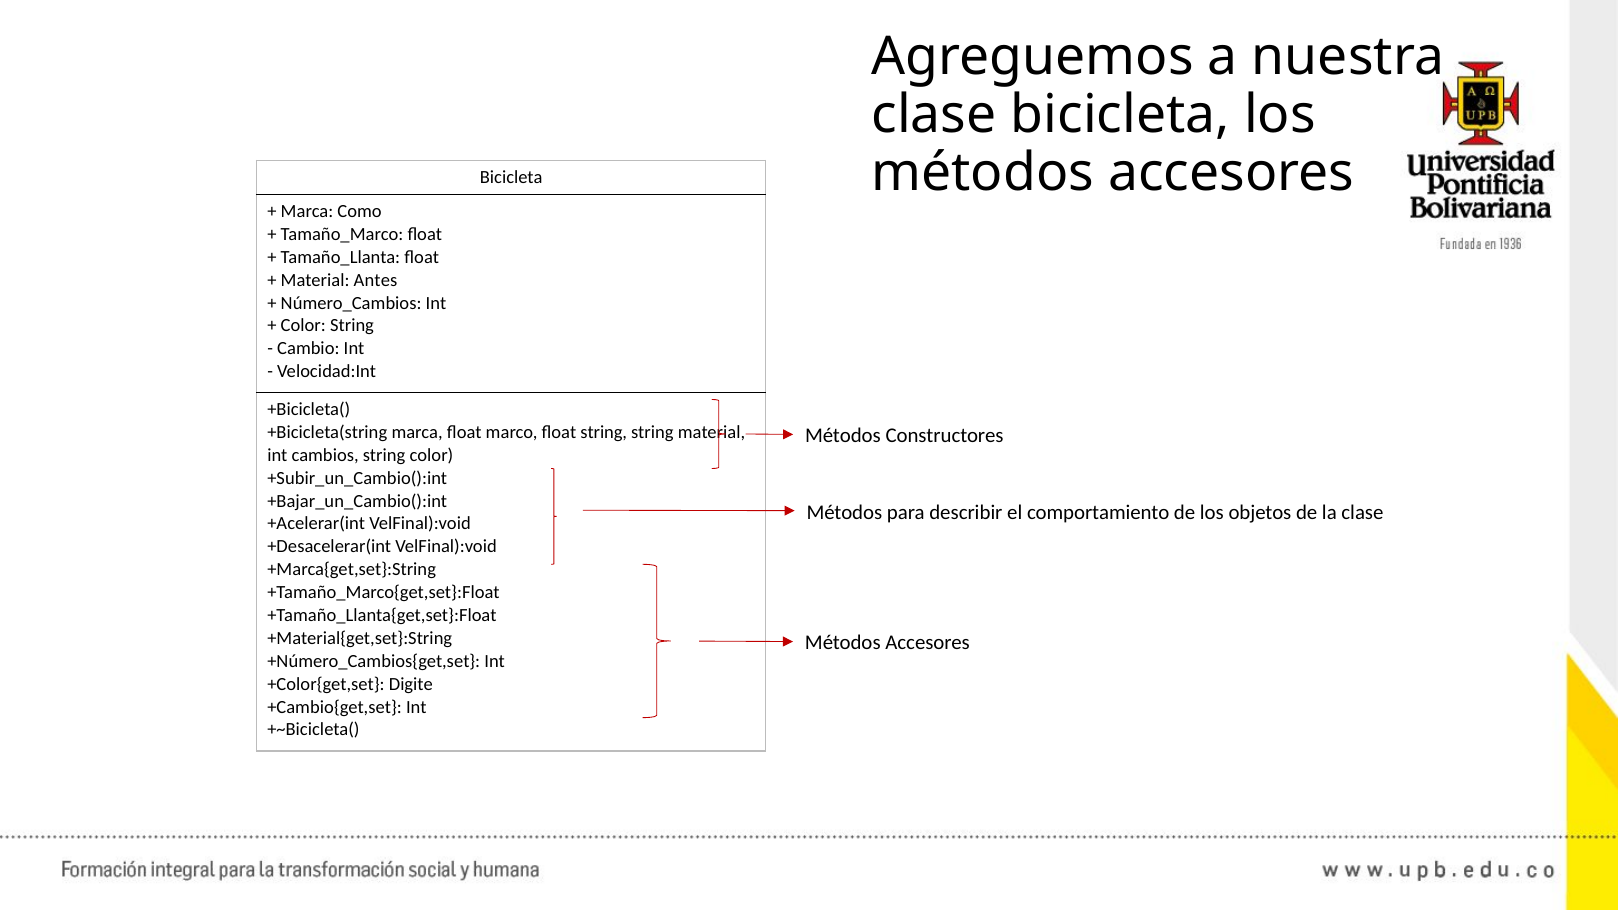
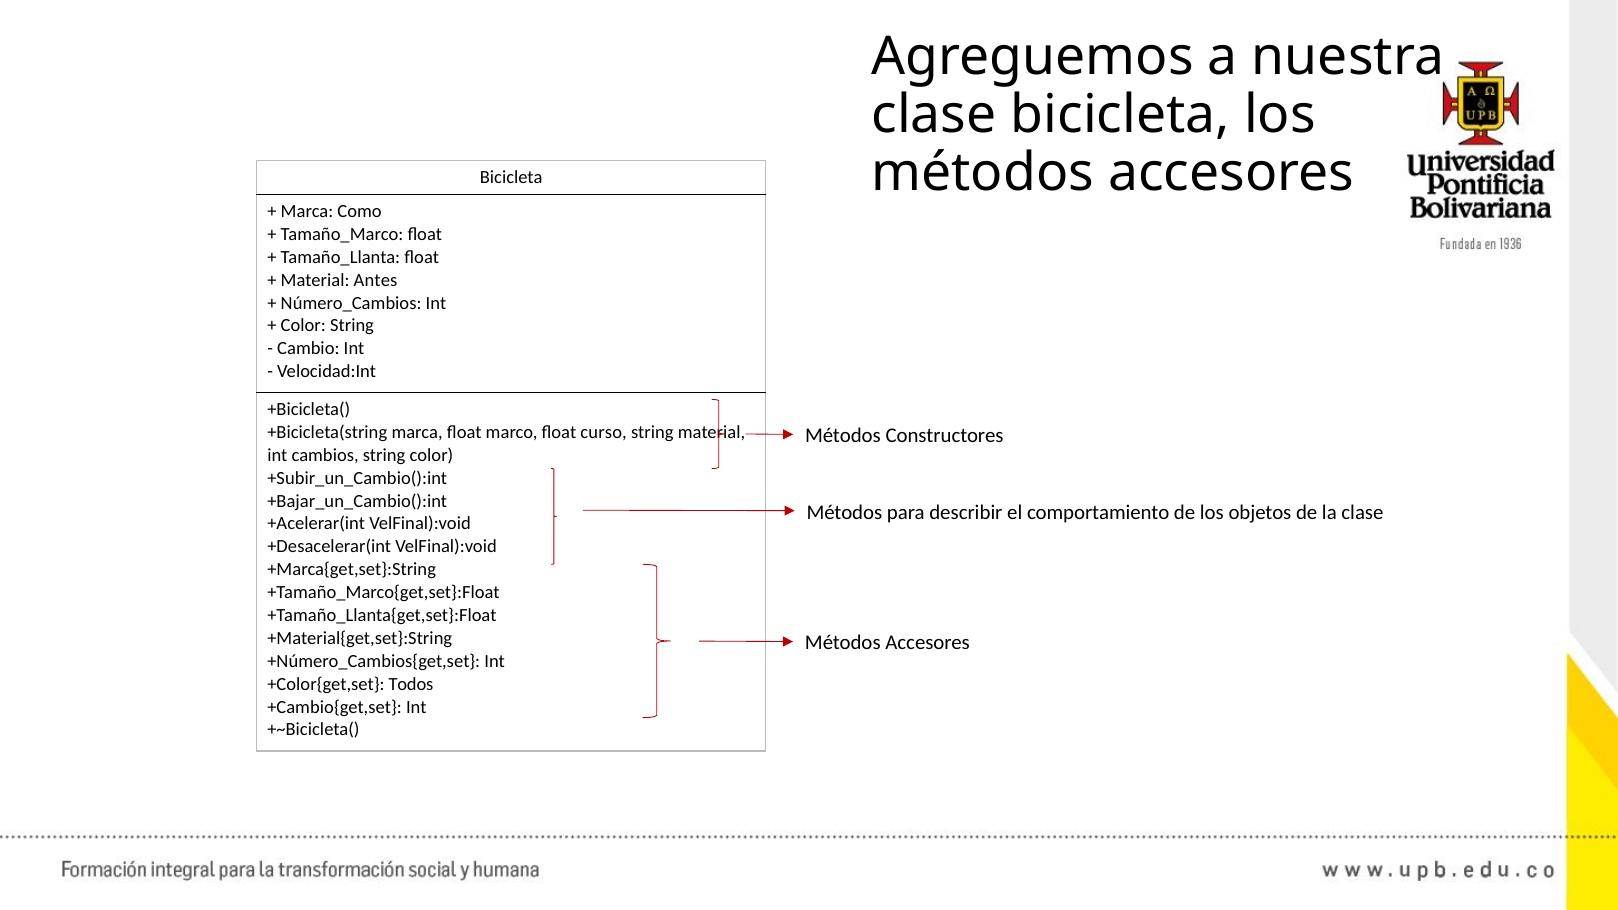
float string: string -> curso
Digite: Digite -> Todos
